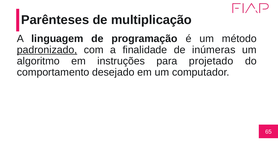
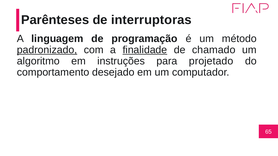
multiplicação: multiplicação -> interruptoras
finalidade underline: none -> present
inúmeras: inúmeras -> chamado
